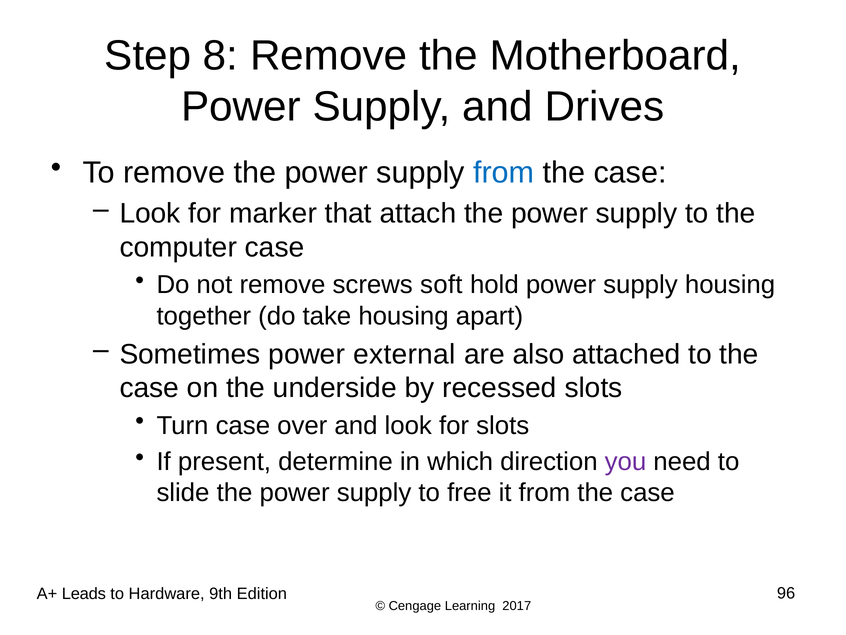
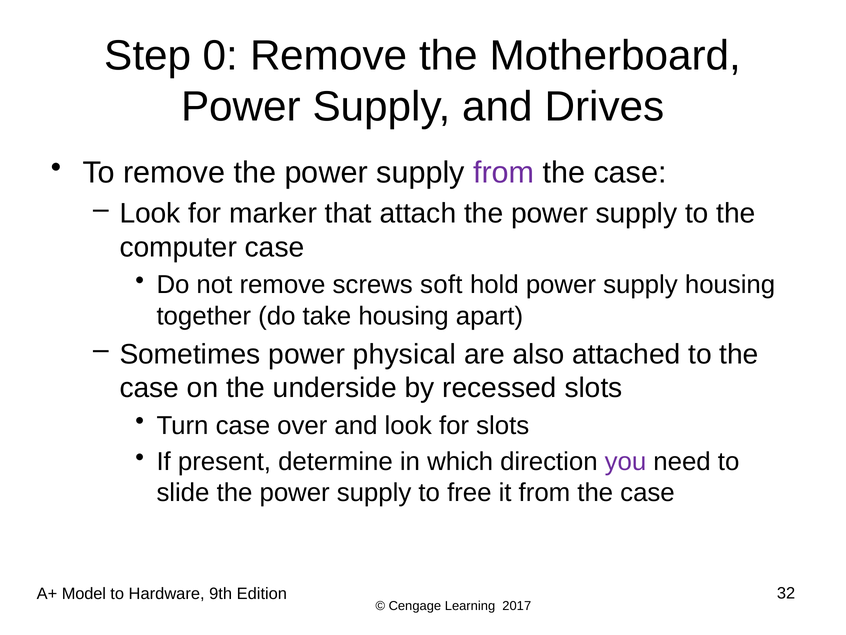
8: 8 -> 0
from at (504, 173) colour: blue -> purple
external: external -> physical
Leads: Leads -> Model
96: 96 -> 32
